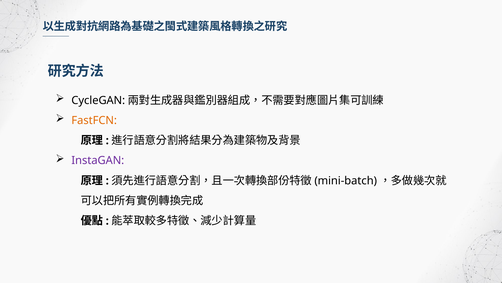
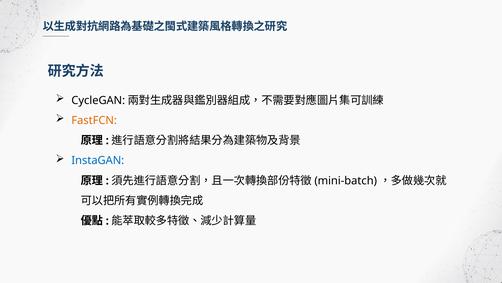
InstaGAN colour: purple -> blue
